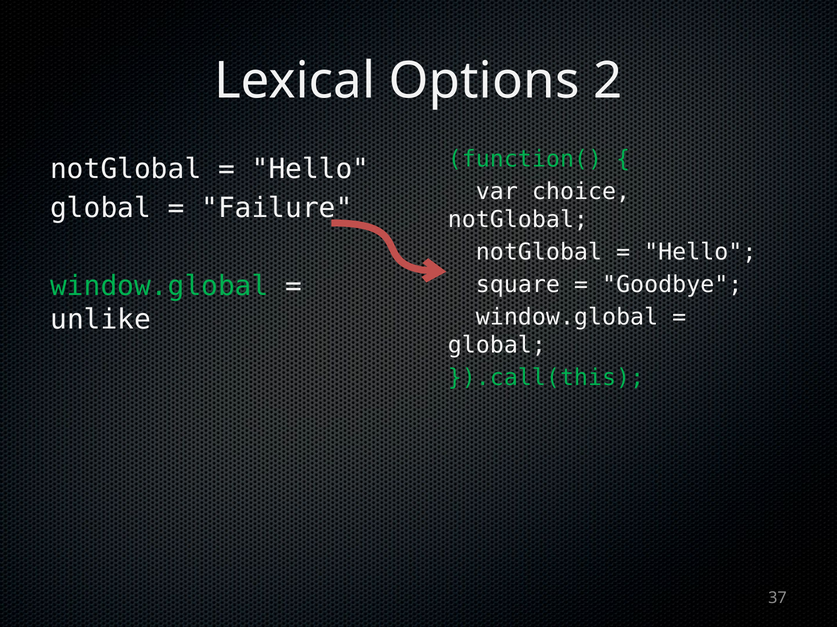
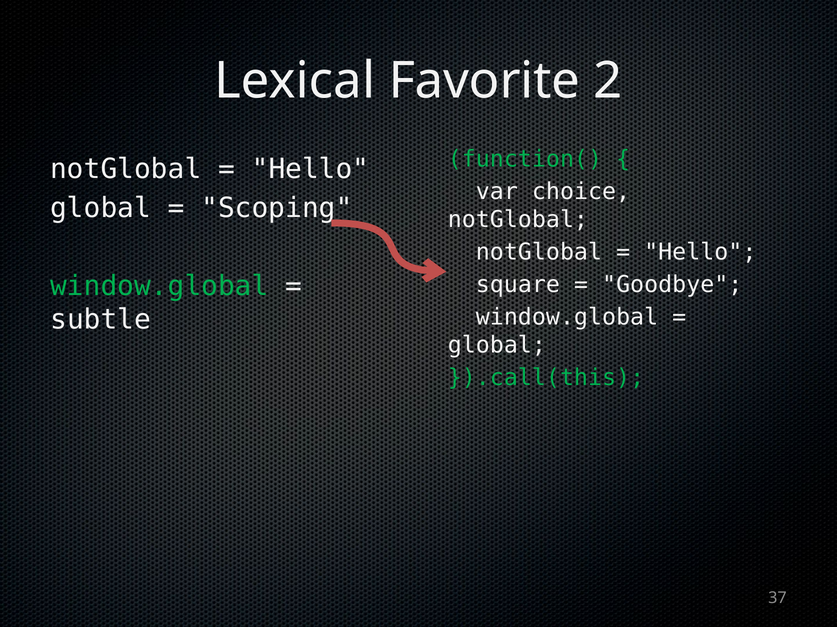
Options: Options -> Favorite
Failure: Failure -> Scoping
unlike: unlike -> subtle
